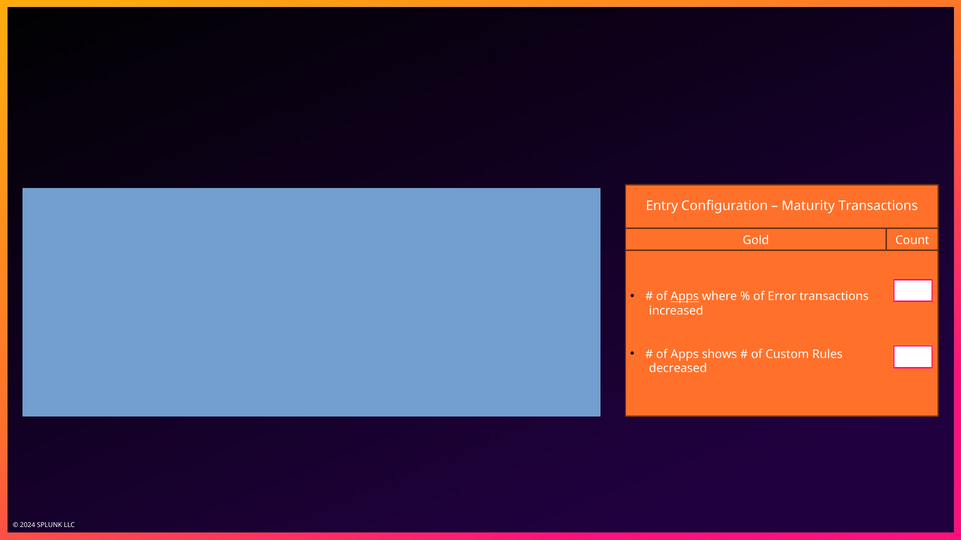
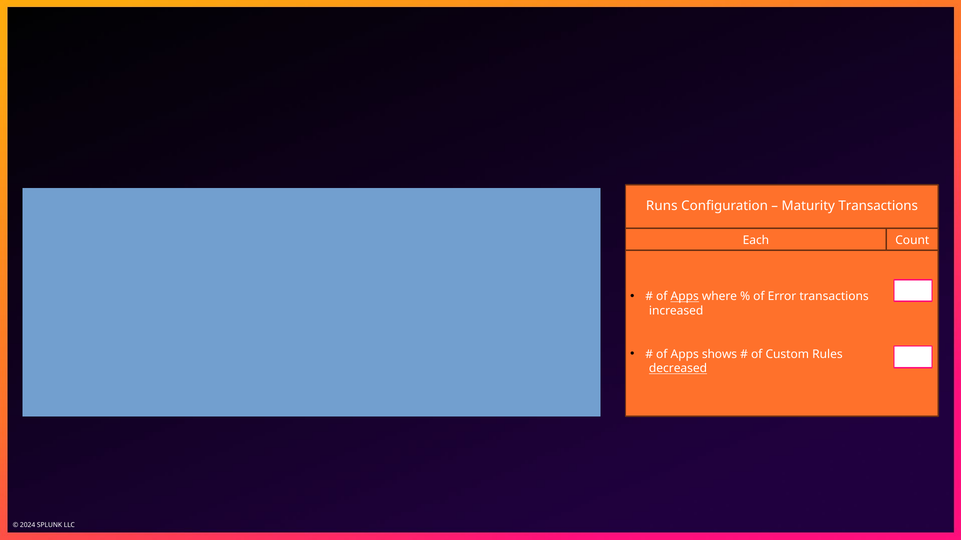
Entry: Entry -> Runs
Gold: Gold -> Each
decreased underline: none -> present
